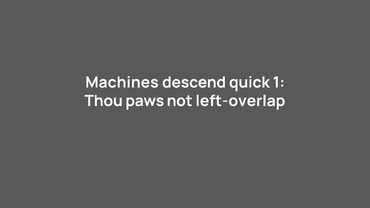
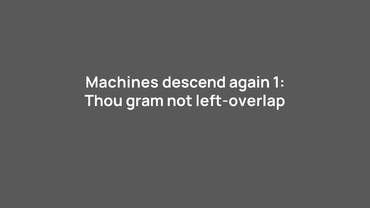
quick: quick -> again
paws: paws -> gram
